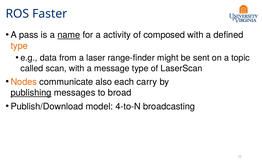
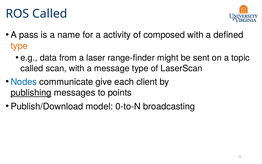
ROS Faster: Faster -> Called
name underline: present -> none
Nodes colour: orange -> blue
also: also -> give
carry: carry -> client
broad: broad -> points
4-to-N: 4-to-N -> 0-to-N
